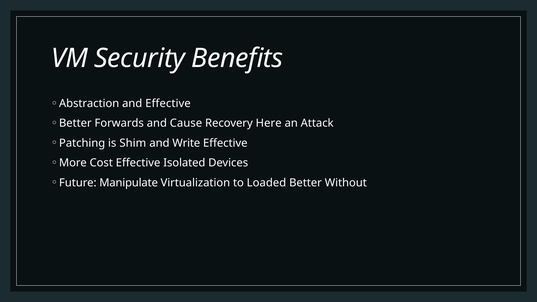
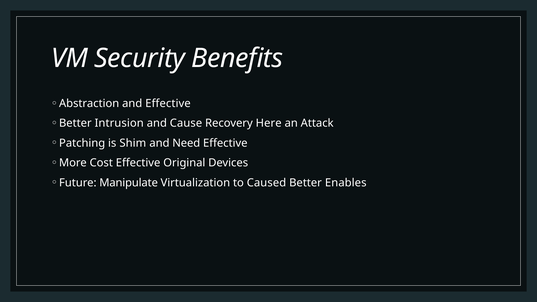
Forwards: Forwards -> Intrusion
Write: Write -> Need
Isolated: Isolated -> Original
Loaded: Loaded -> Caused
Without: Without -> Enables
